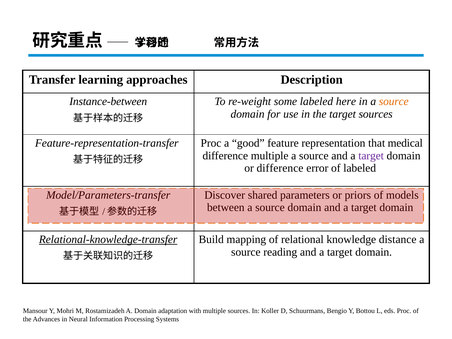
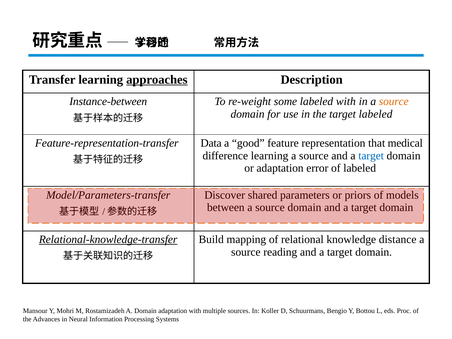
approaches underline: none -> present
labeled here: here -> with
target sources: sources -> labeled
Proc at (211, 143): Proc -> Data
difference multiple: multiple -> learning
target at (371, 156) colour: purple -> blue
or difference: difference -> adaptation
